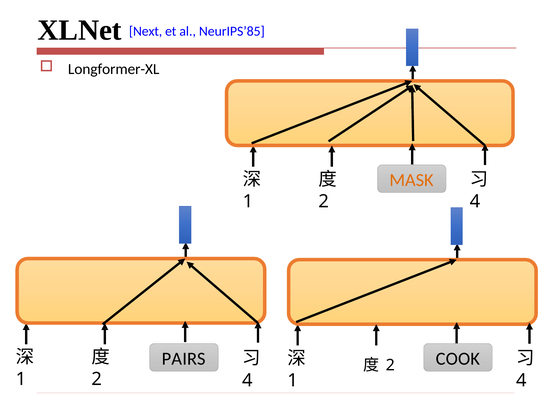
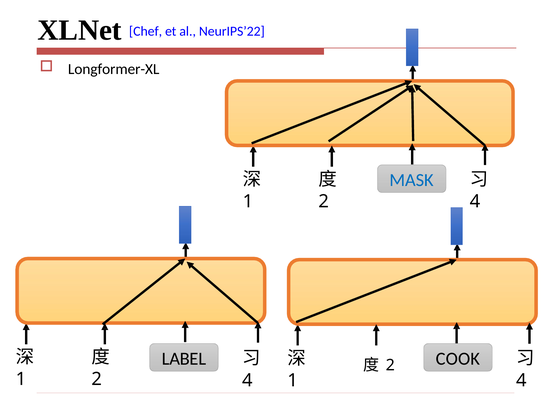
Next: Next -> Chef
NeurIPS’85: NeurIPS’85 -> NeurIPS’22
MASK colour: orange -> blue
PAIRS: PAIRS -> LABEL
